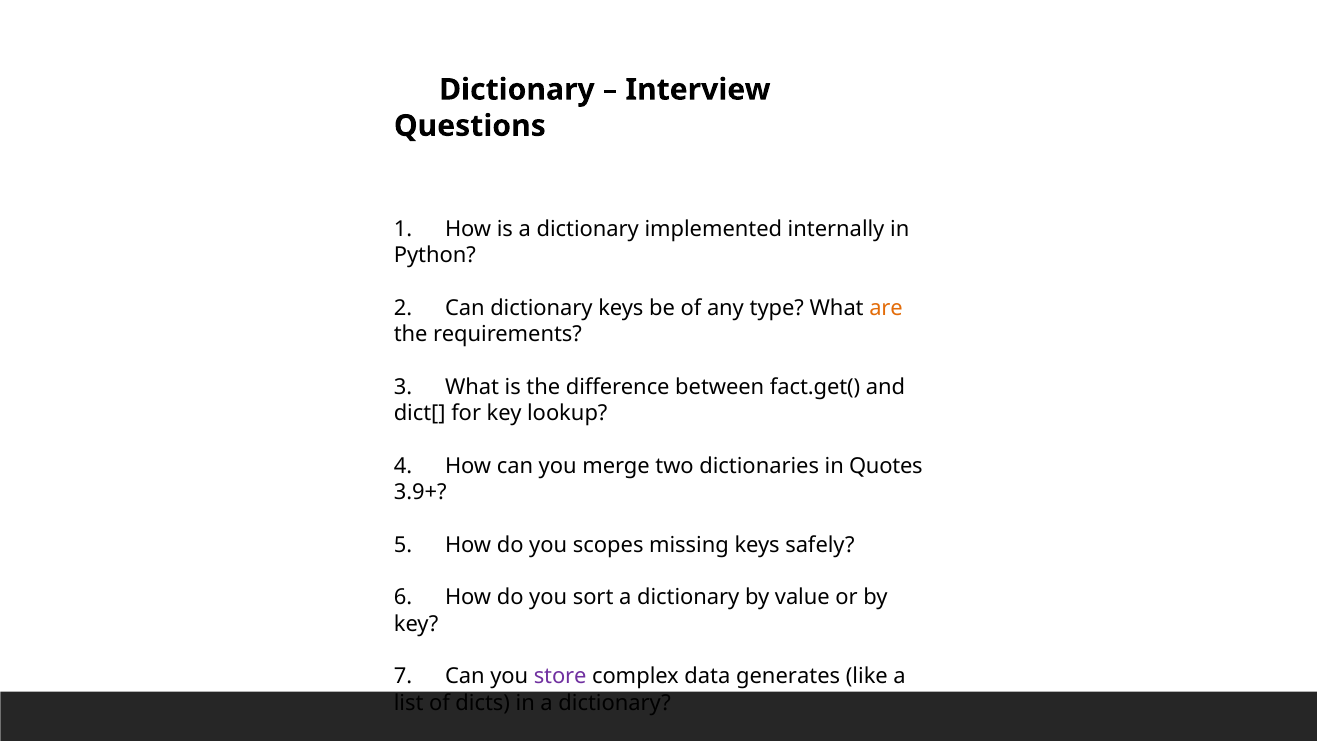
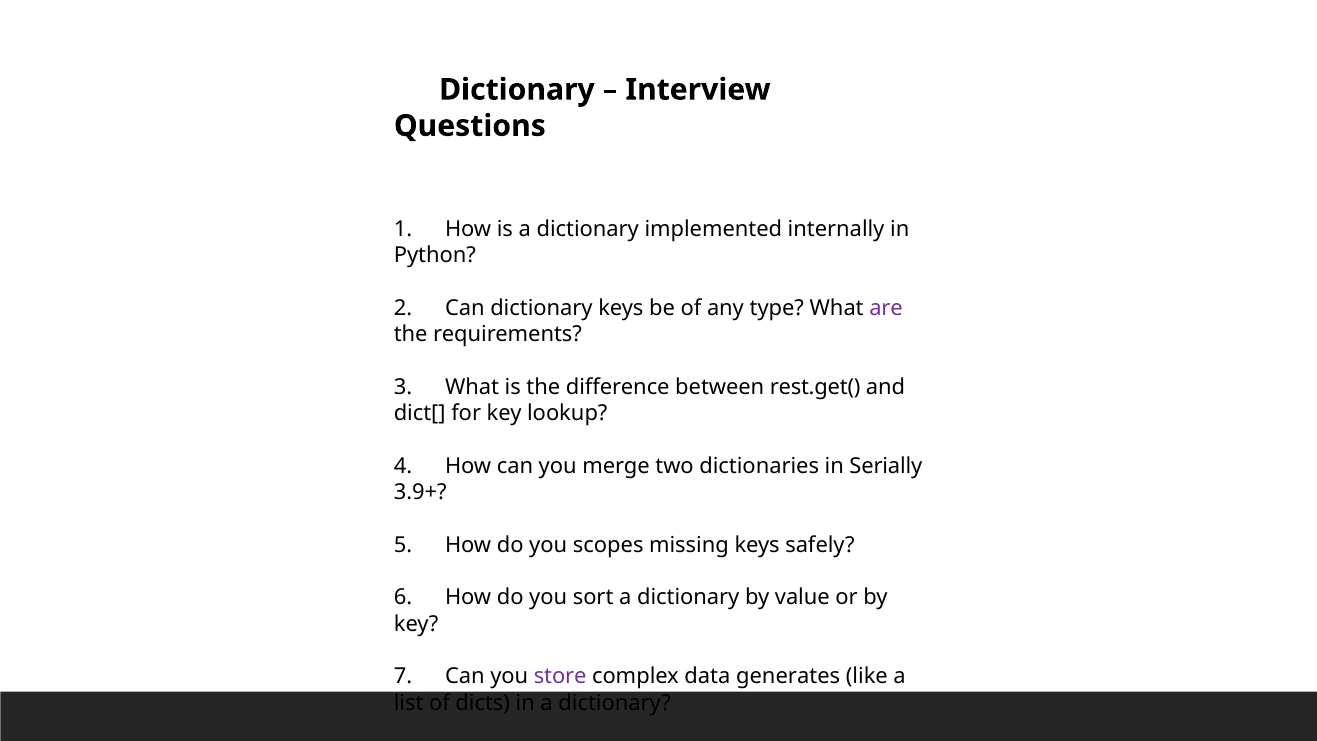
are colour: orange -> purple
fact.get(: fact.get( -> rest.get(
Quotes: Quotes -> Serially
